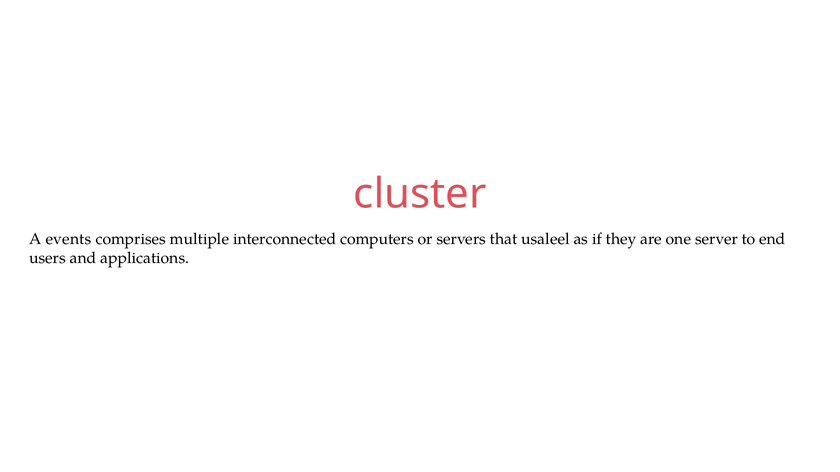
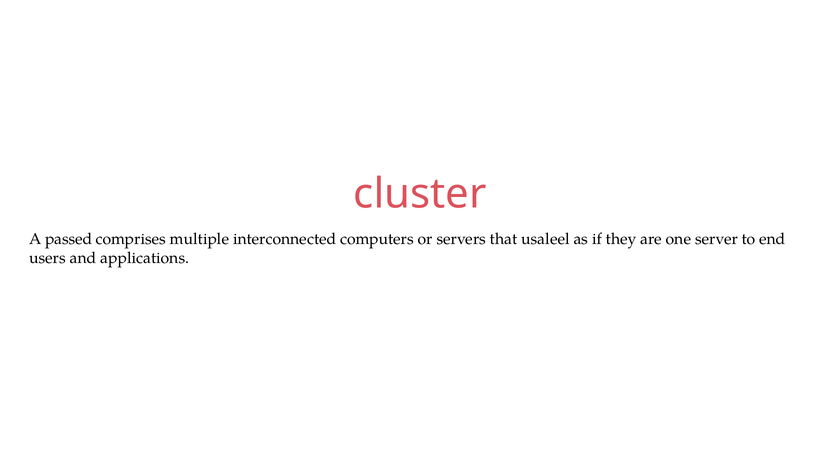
events: events -> passed
